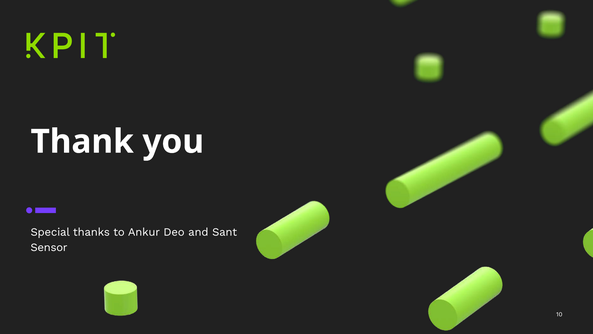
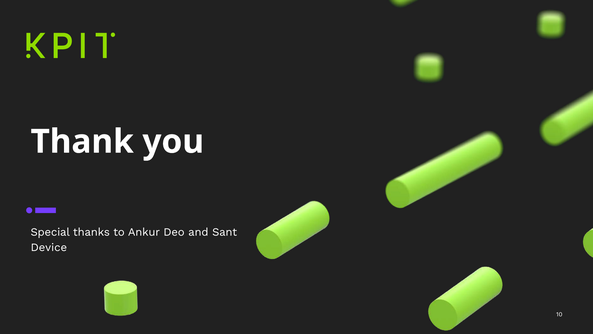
Sensor: Sensor -> Device
